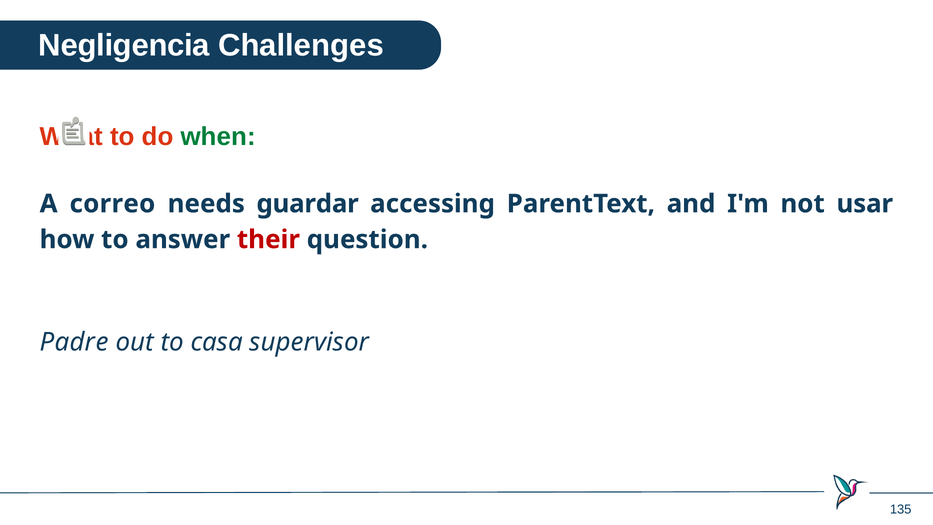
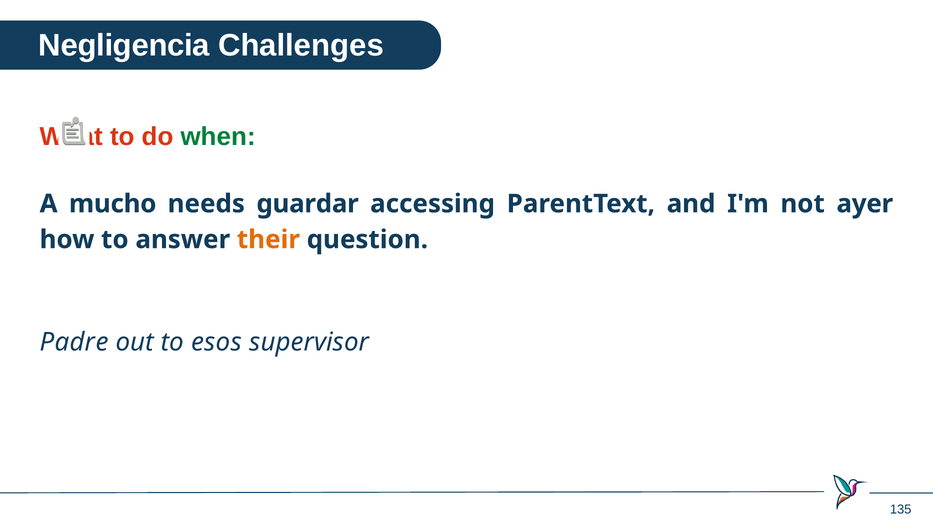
correo: correo -> mucho
usar: usar -> ayer
their colour: red -> orange
casa: casa -> esos
